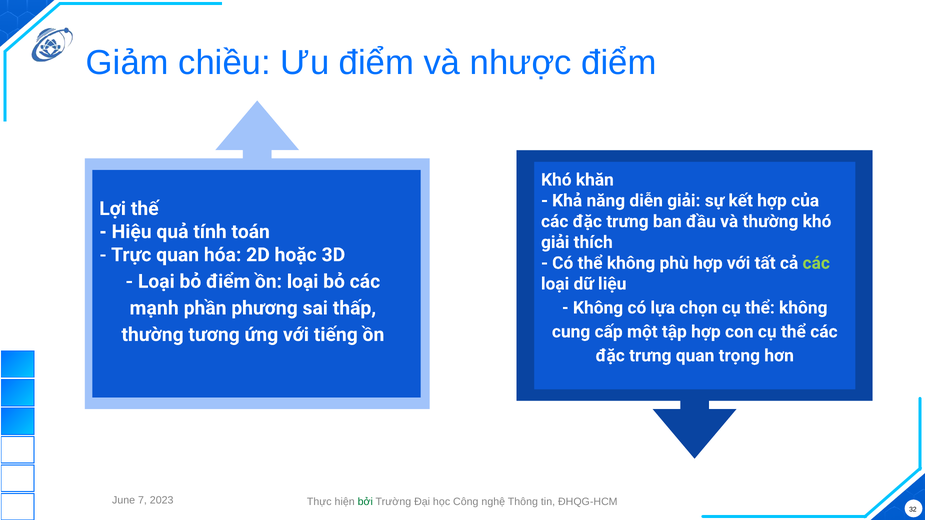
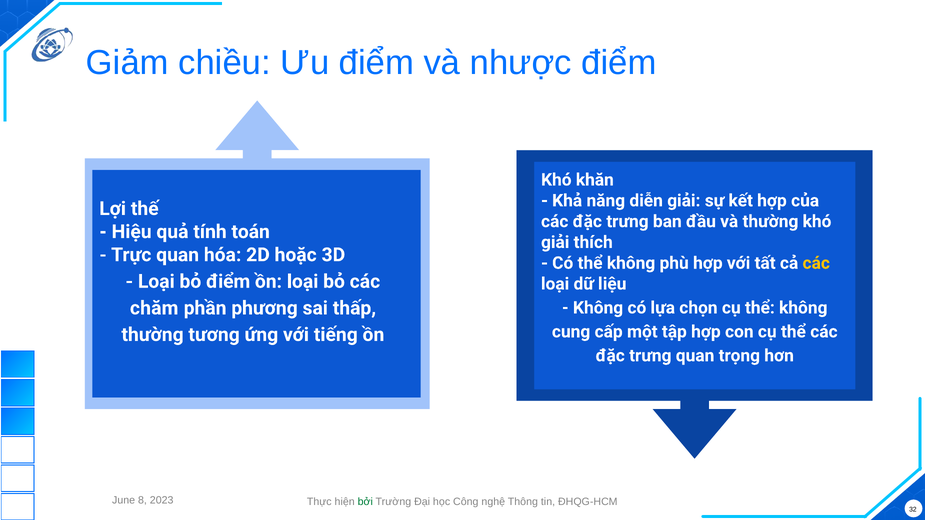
các at (816, 263) colour: light green -> yellow
mạnh: mạnh -> chăm
7: 7 -> 8
